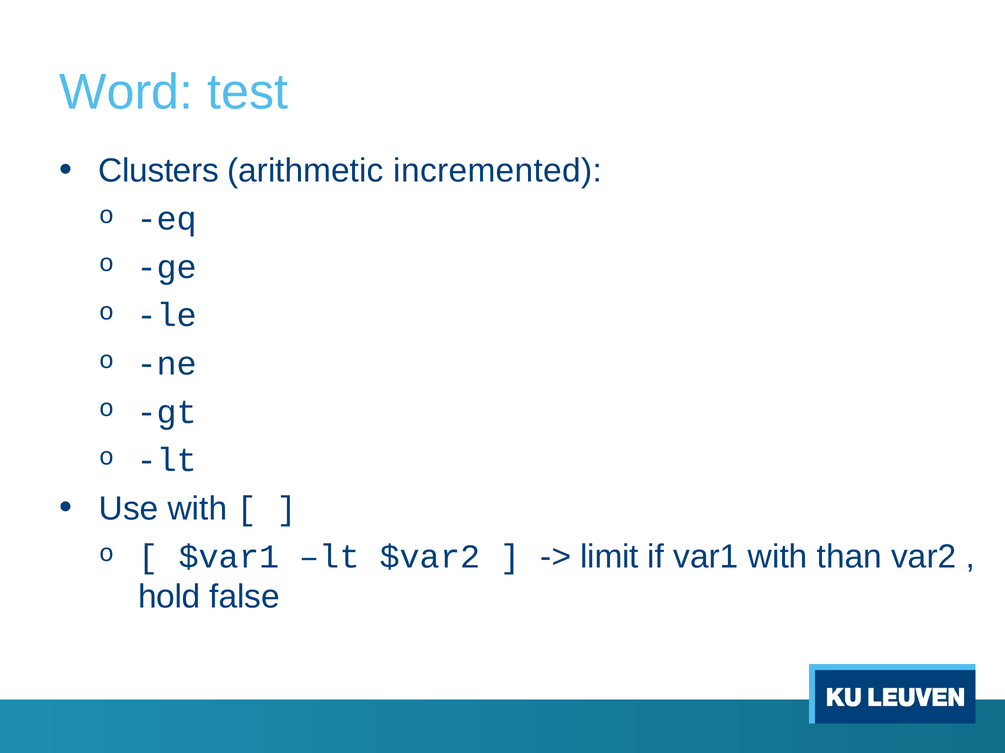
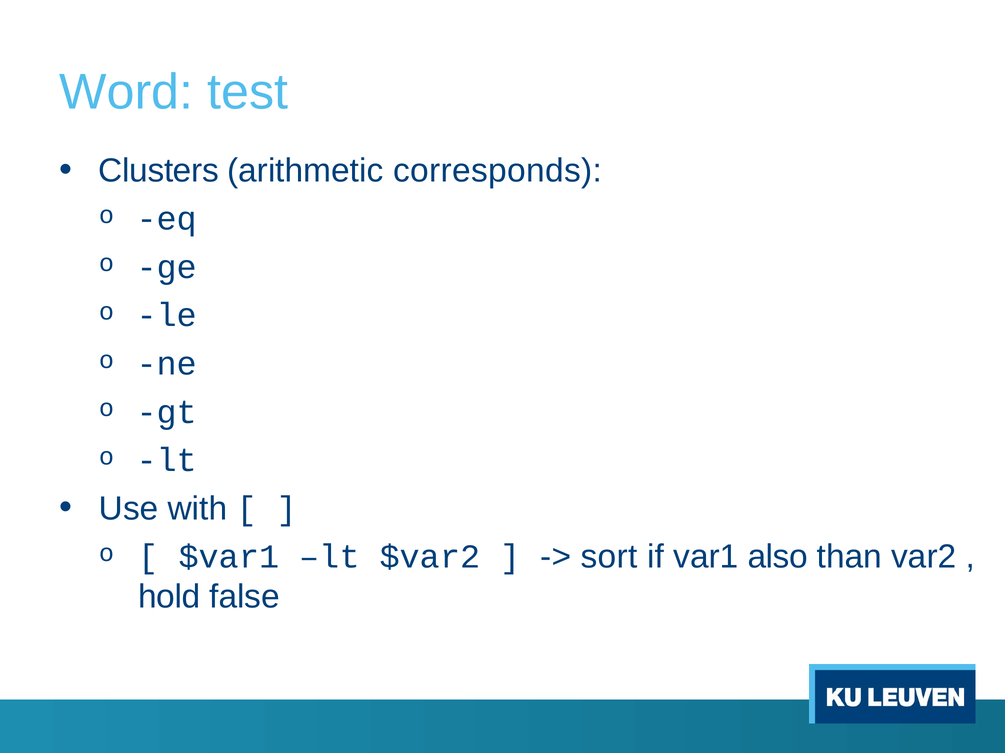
incremented: incremented -> corresponds
limit: limit -> sort
var1 with: with -> also
